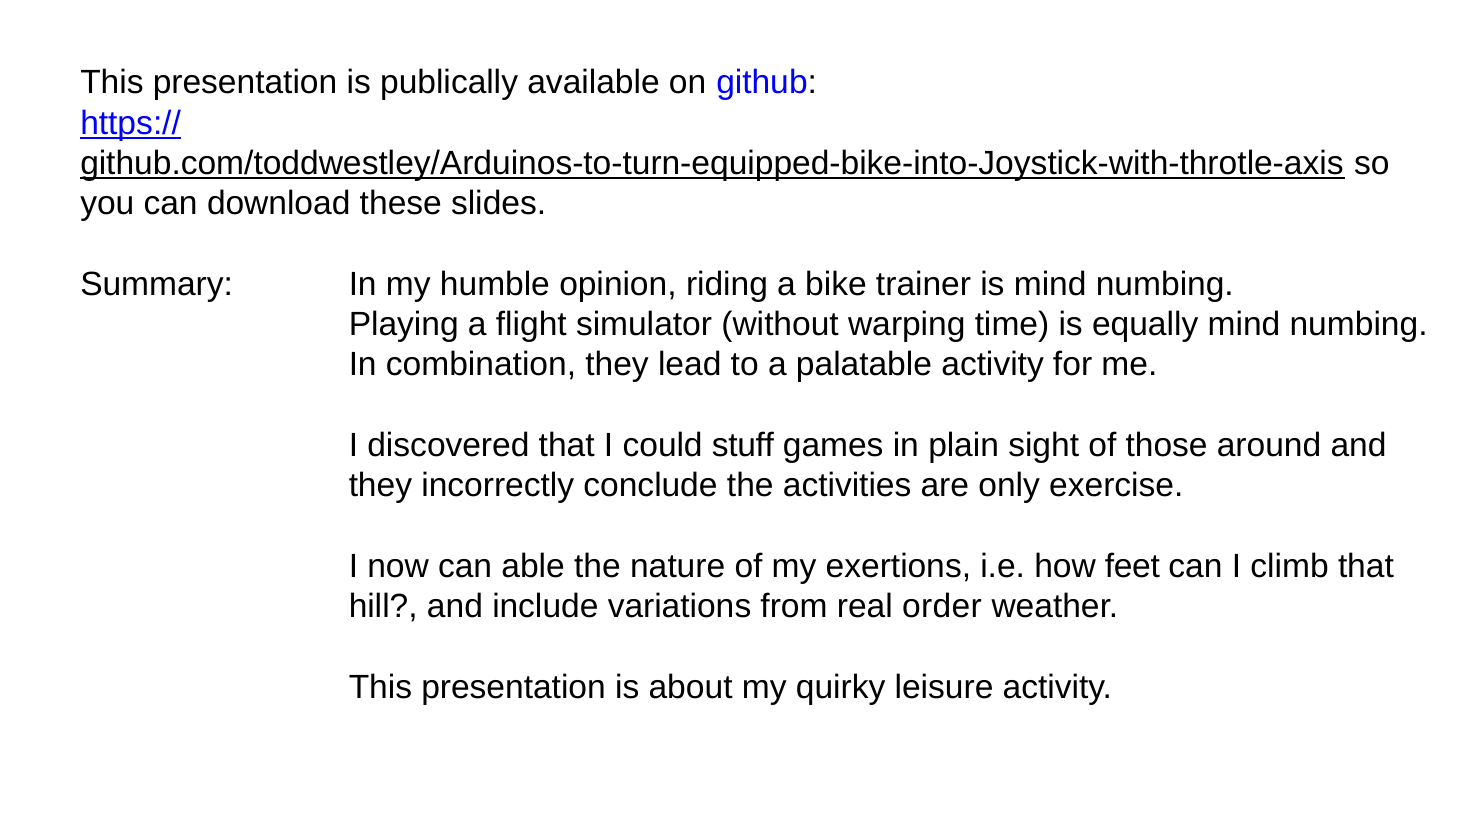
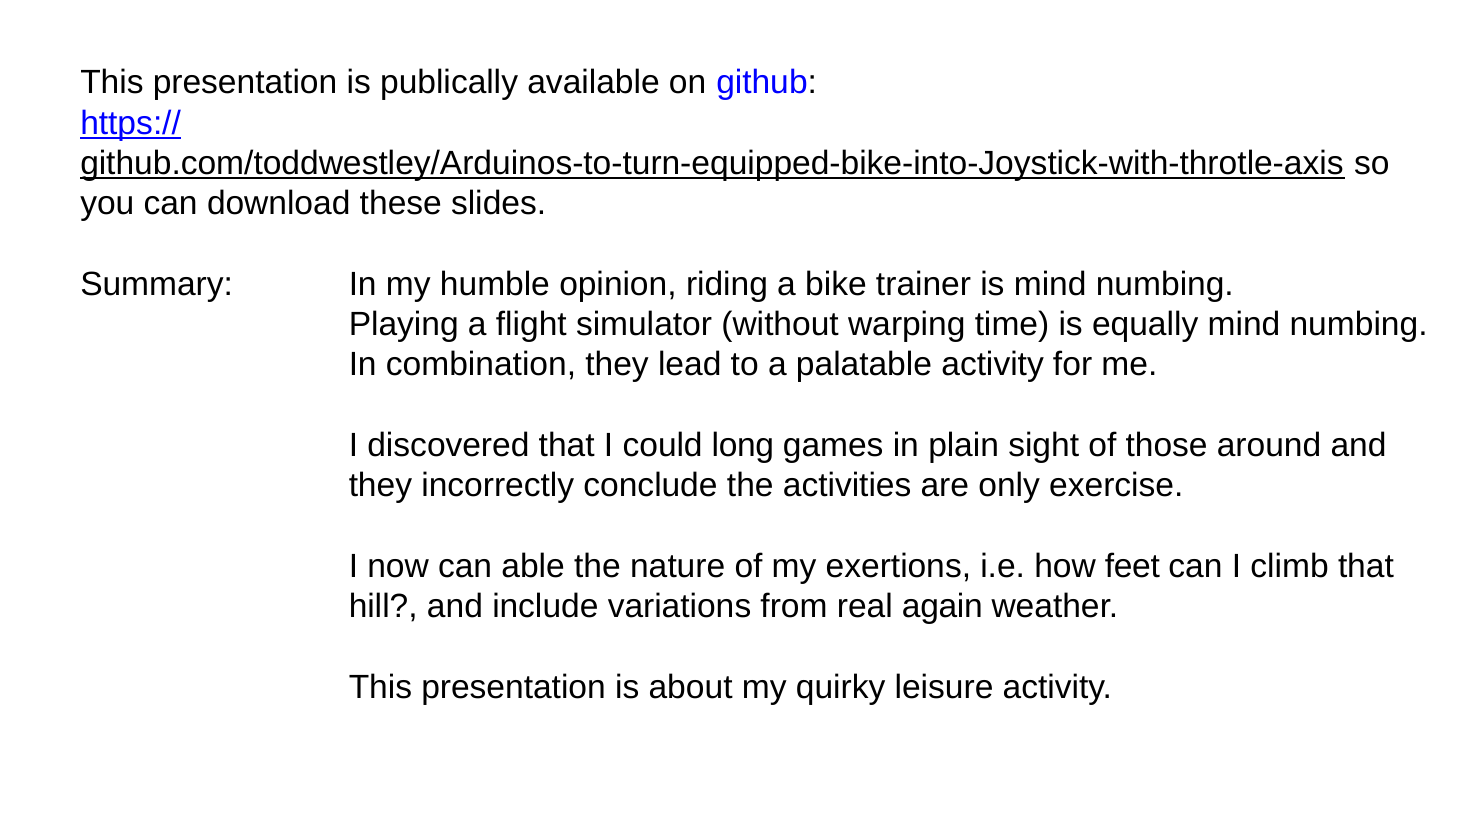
stuff: stuff -> long
order: order -> again
